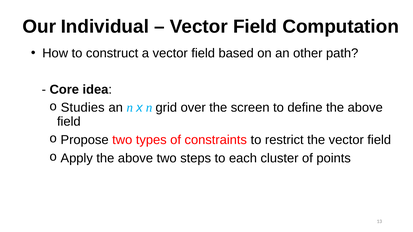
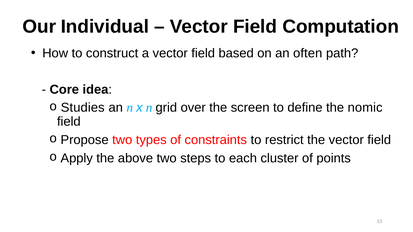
other: other -> often
define the above: above -> nomic
